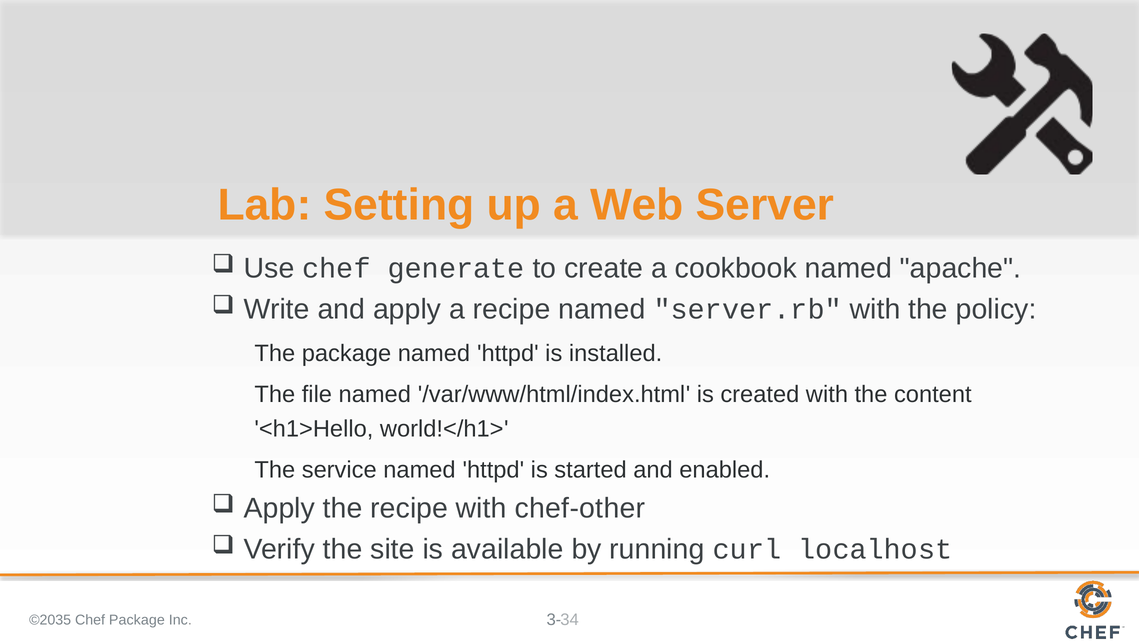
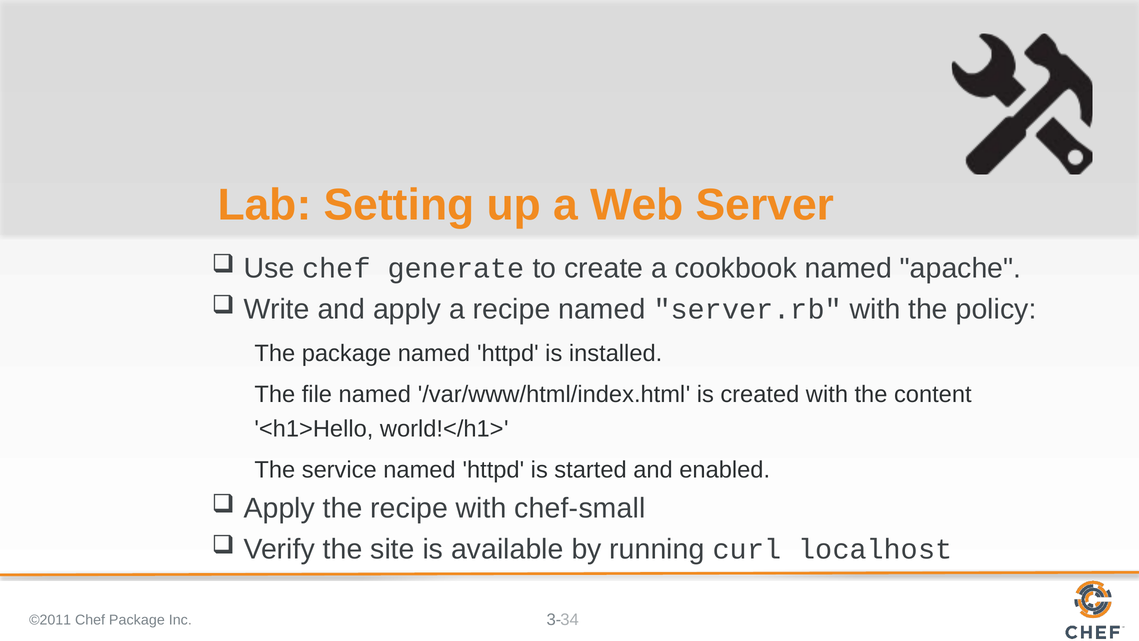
chef-other: chef-other -> chef-small
©2035: ©2035 -> ©2011
